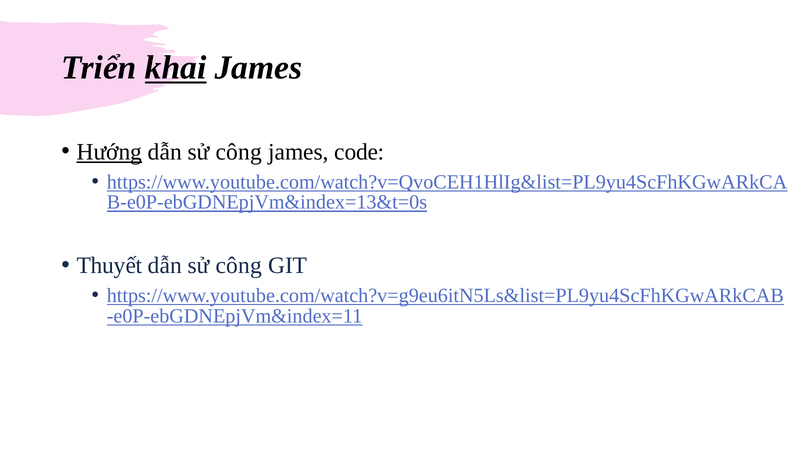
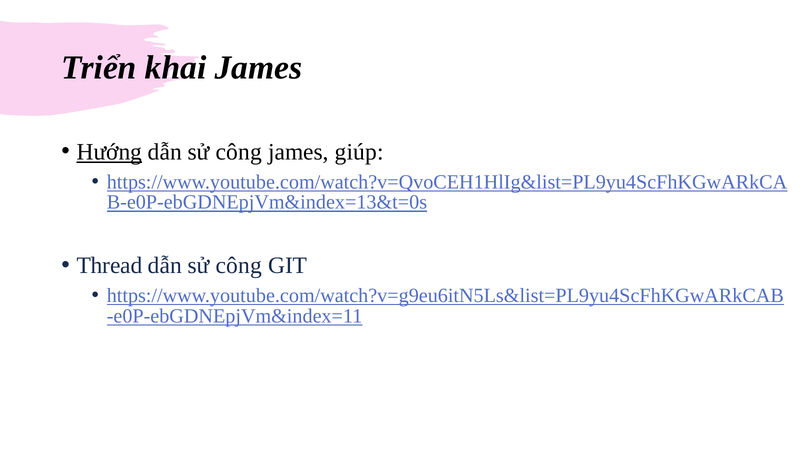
khai underline: present -> none
code: code -> giúp
Thuyết: Thuyết -> Thread
